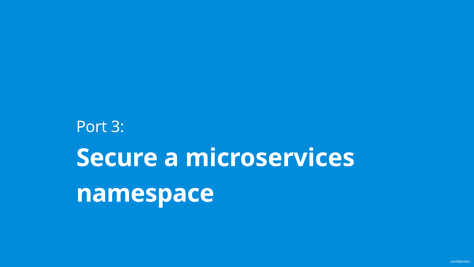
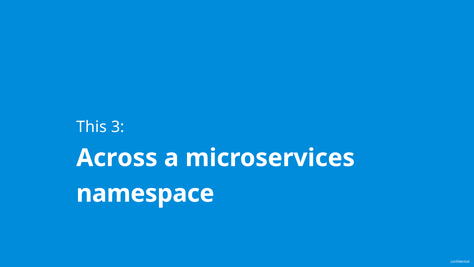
Port: Port -> This
Secure: Secure -> Across
